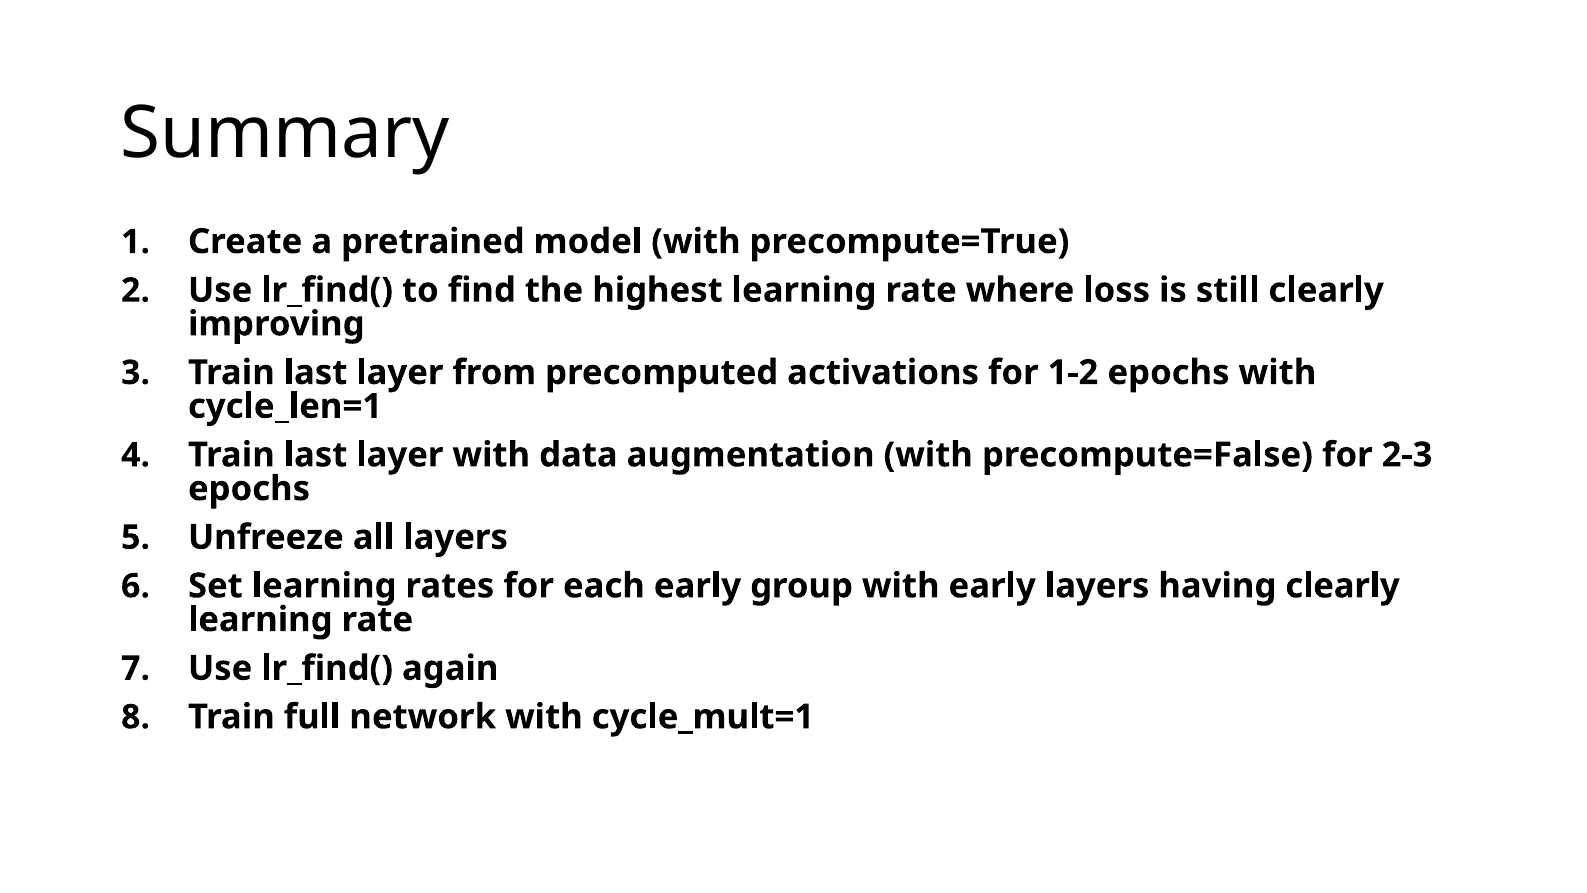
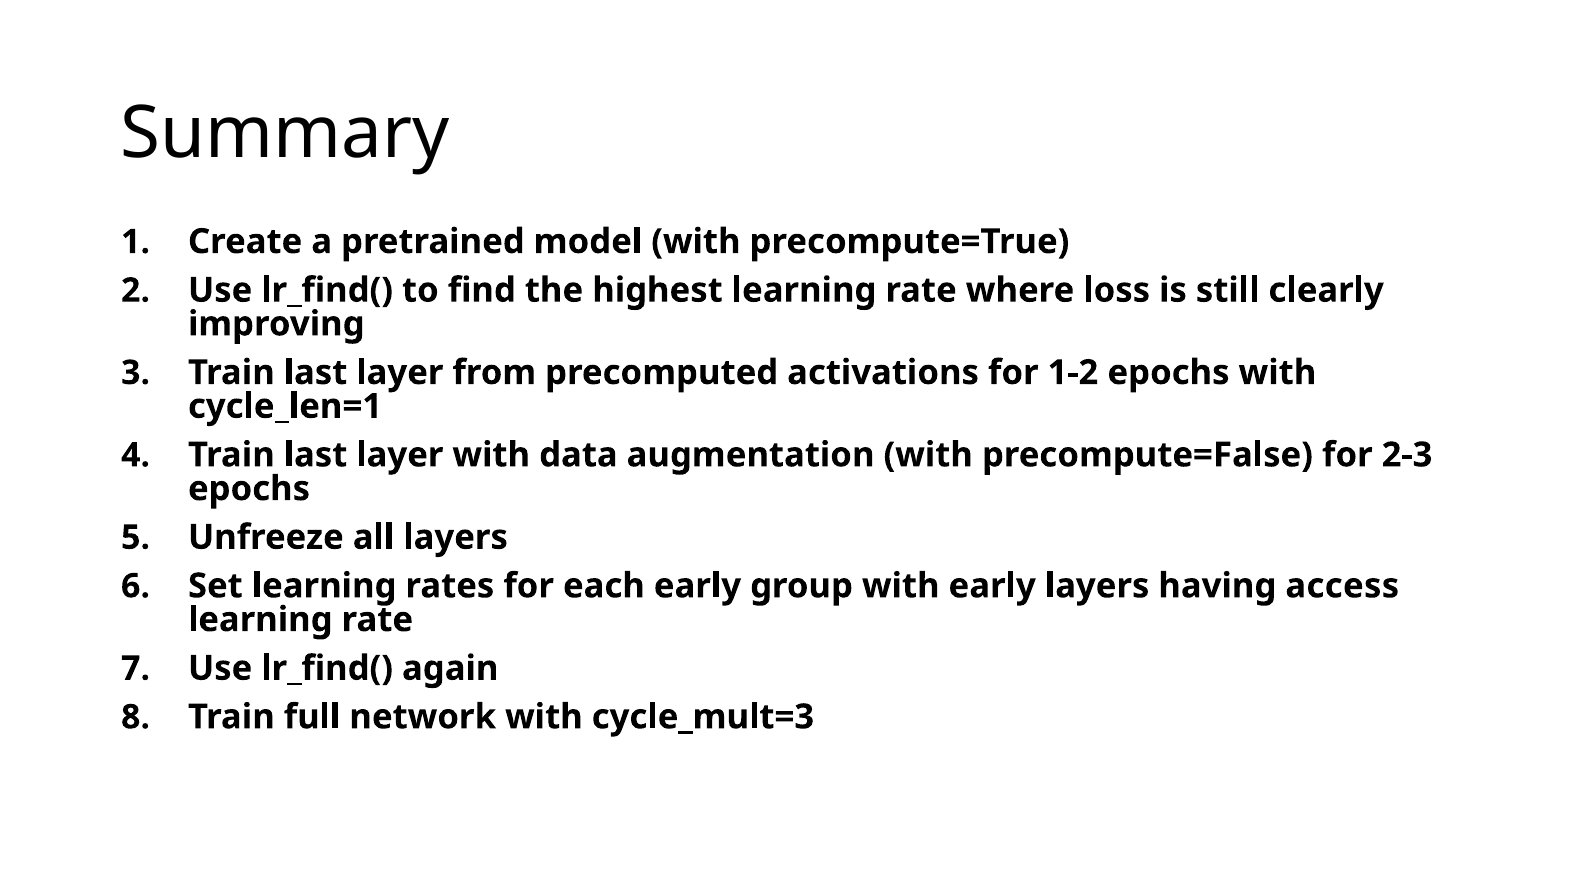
having clearly: clearly -> access
cycle_mult=1: cycle_mult=1 -> cycle_mult=3
